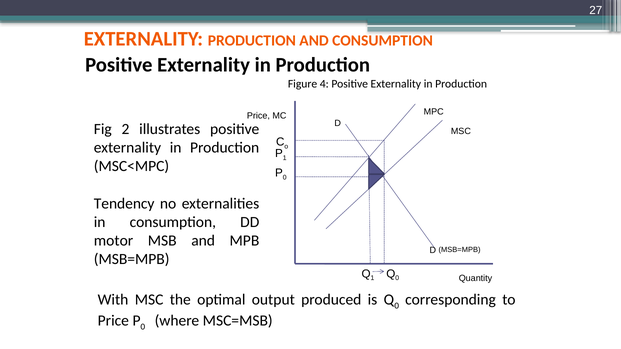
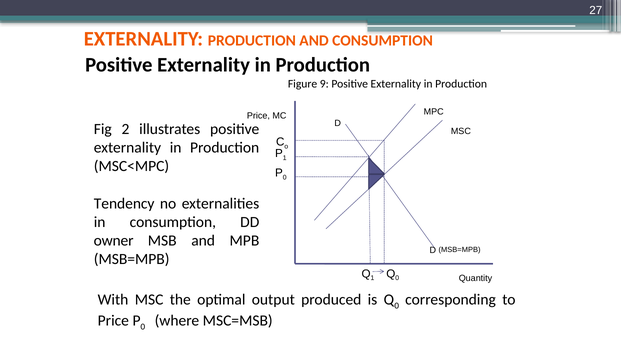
4: 4 -> 9
motor: motor -> owner
